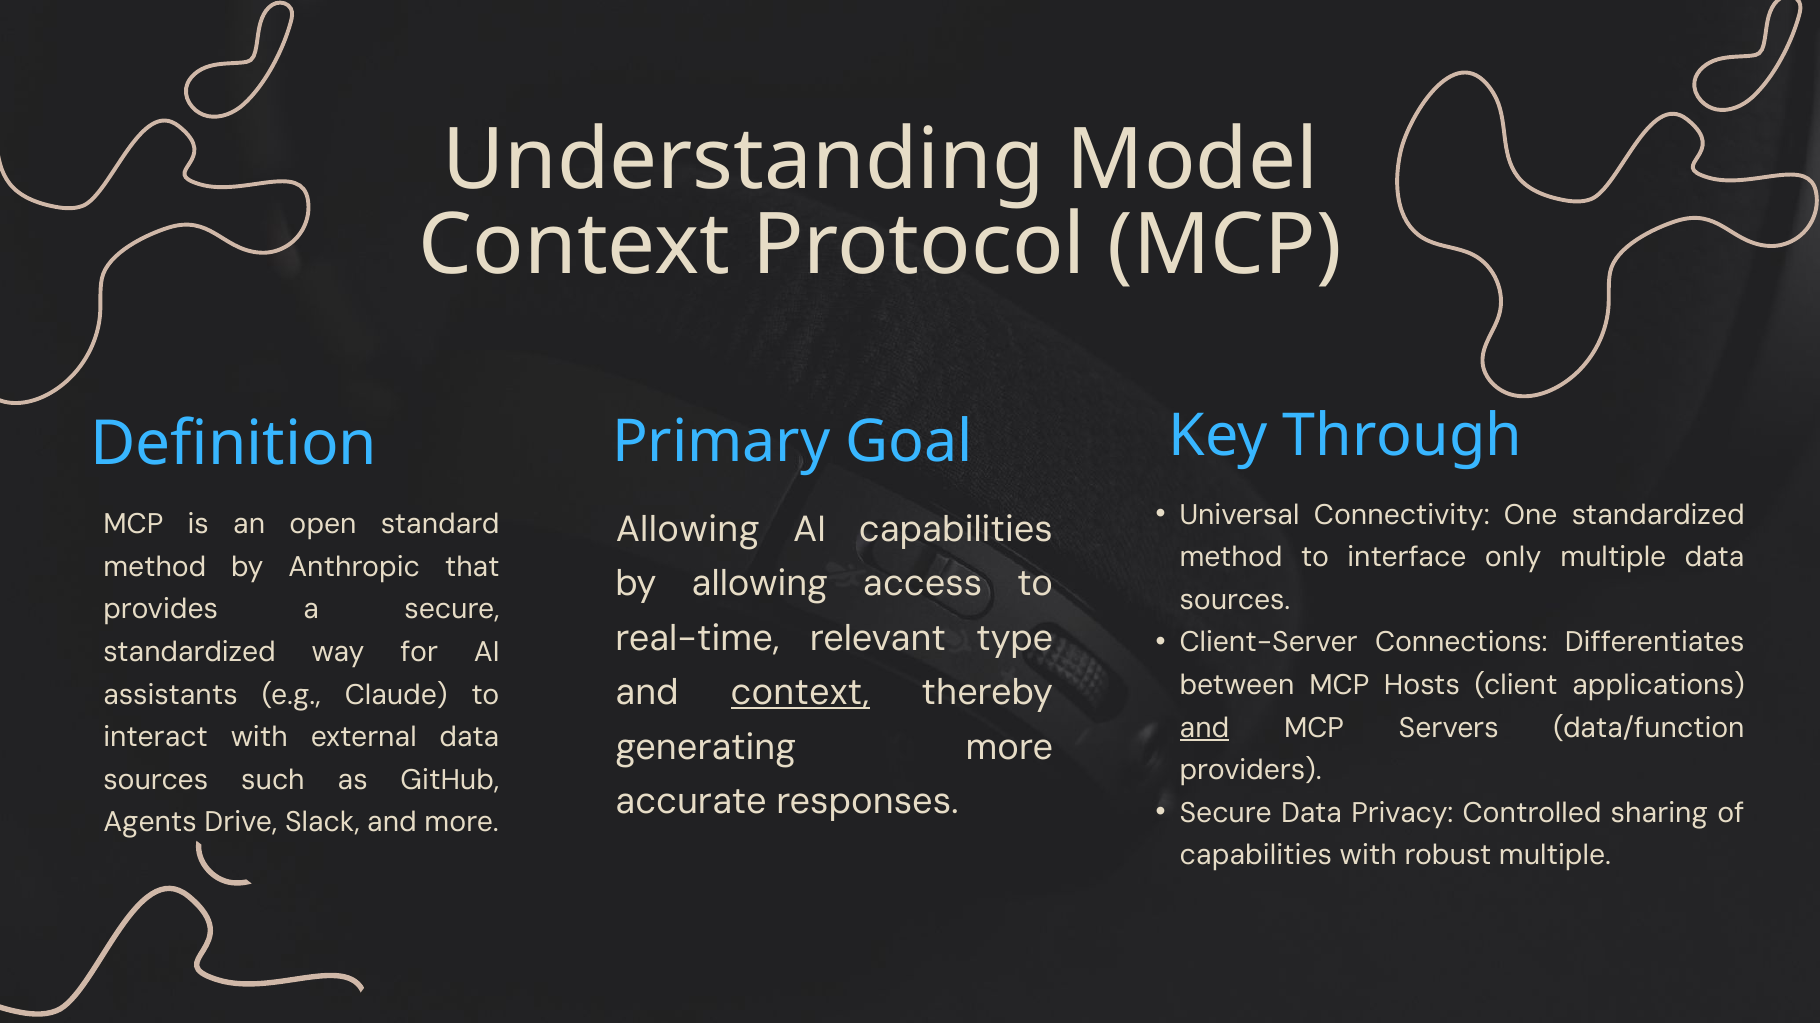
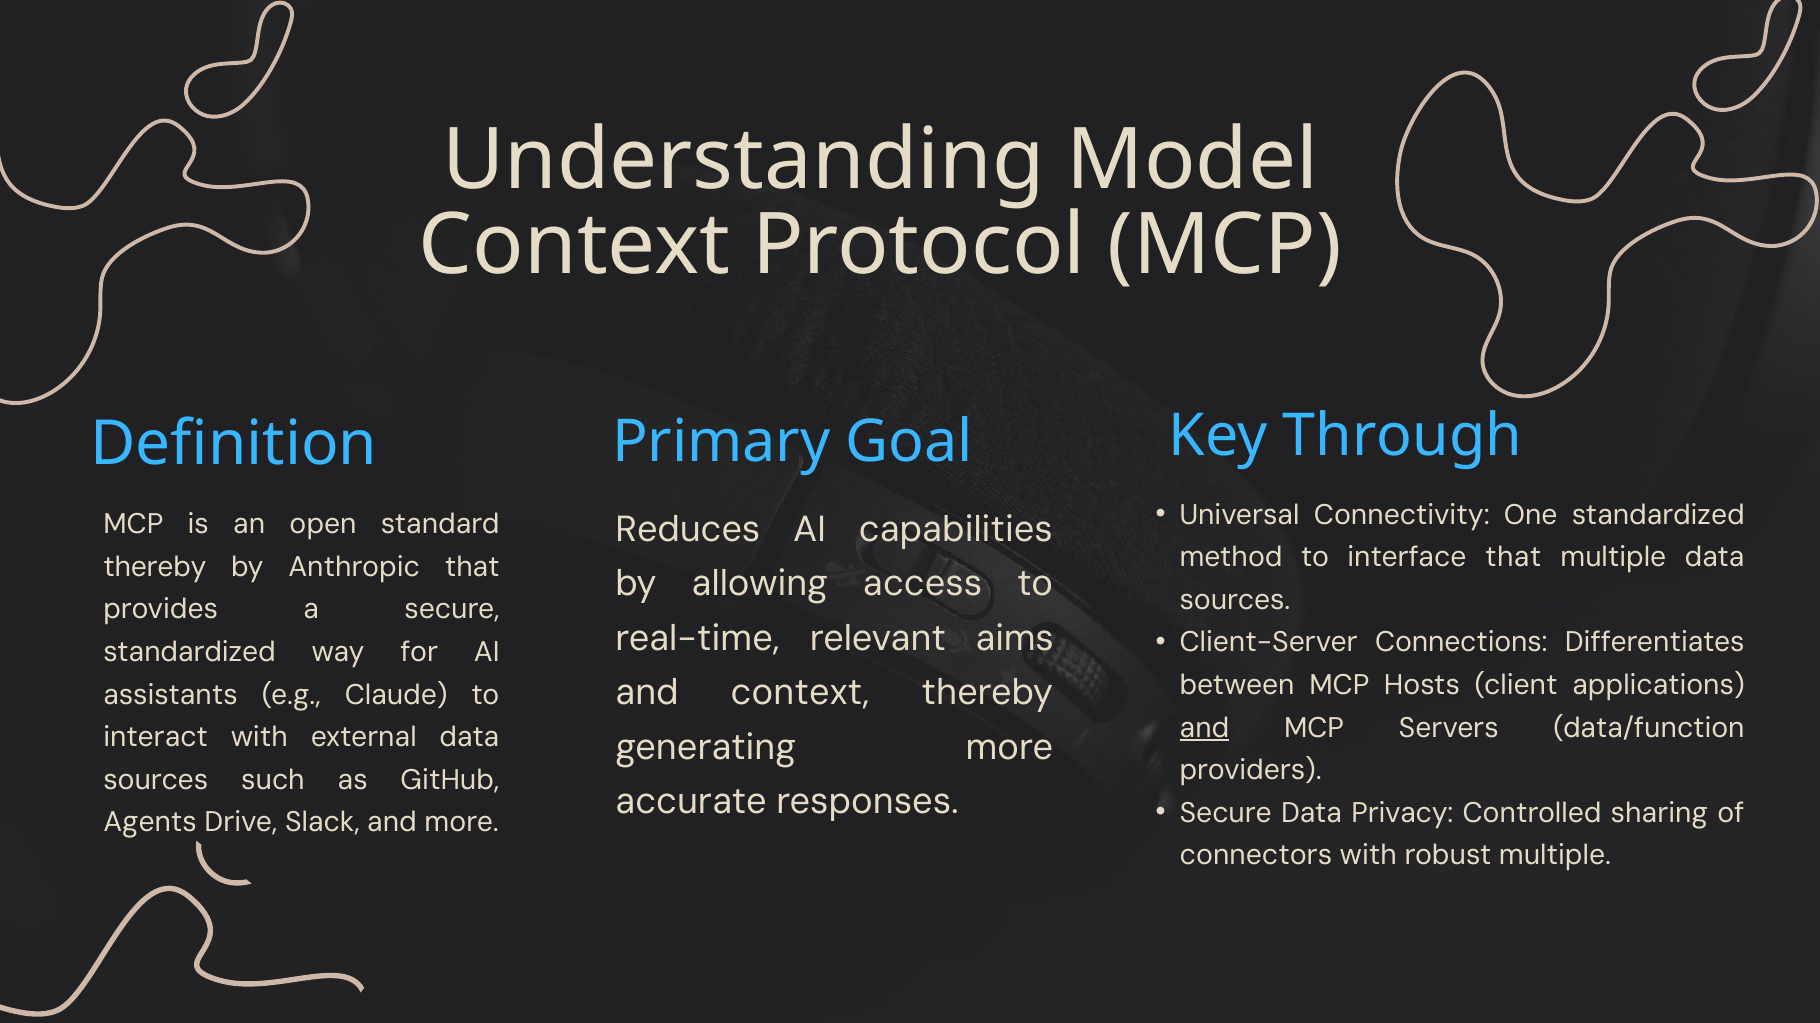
Allowing at (688, 530): Allowing -> Reduces
interface only: only -> that
method at (155, 567): method -> thereby
type: type -> aims
context at (800, 693) underline: present -> none
capabilities at (1256, 856): capabilities -> connectors
